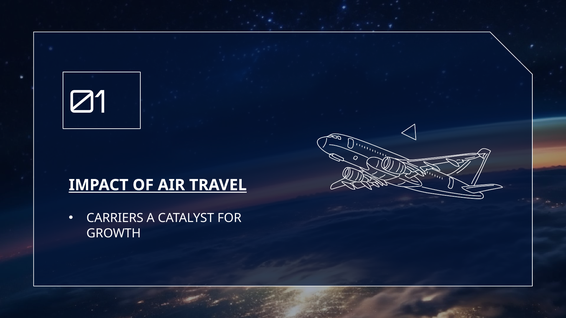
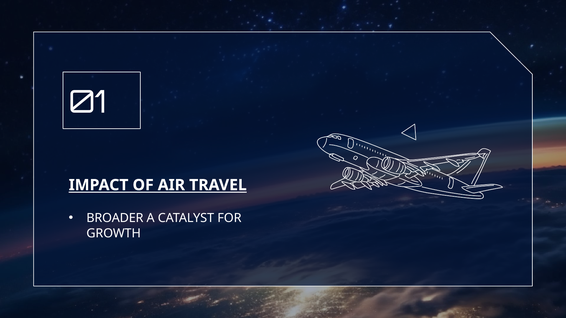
CARRIERS: CARRIERS -> BROADER
